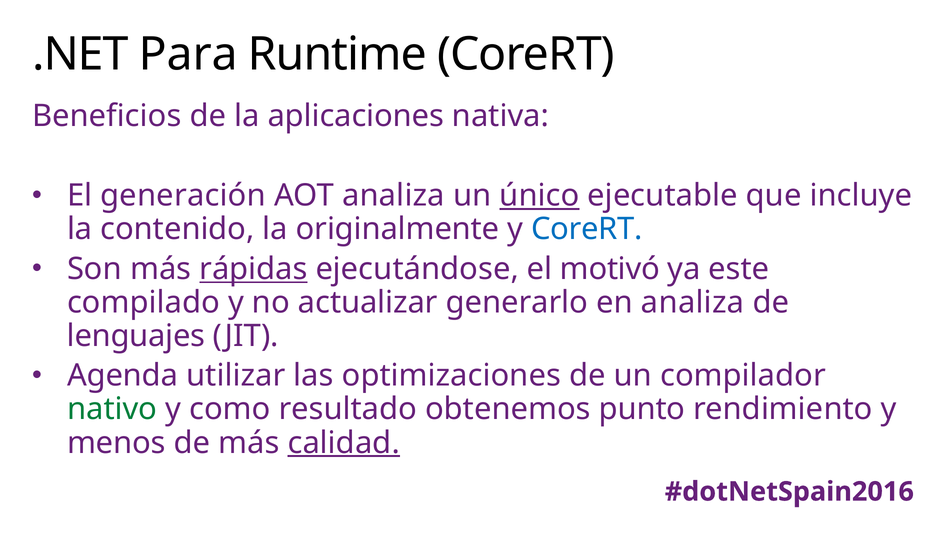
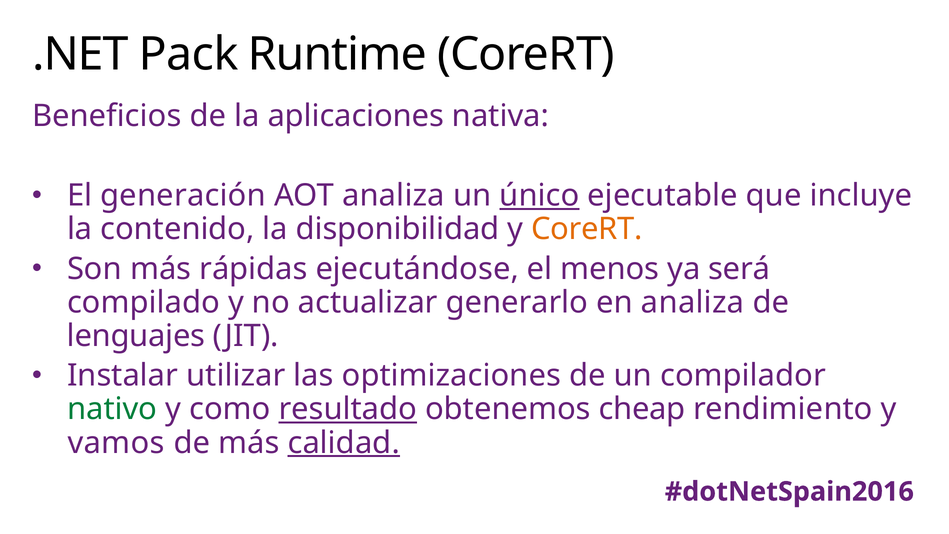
Para: Para -> Pack
originalmente: originalmente -> disponibilidad
CoreRT at (587, 229) colour: blue -> orange
rápidas underline: present -> none
motivó: motivó -> menos
este: este -> será
Agenda: Agenda -> Instalar
resultado underline: none -> present
punto: punto -> cheap
menos: menos -> vamos
